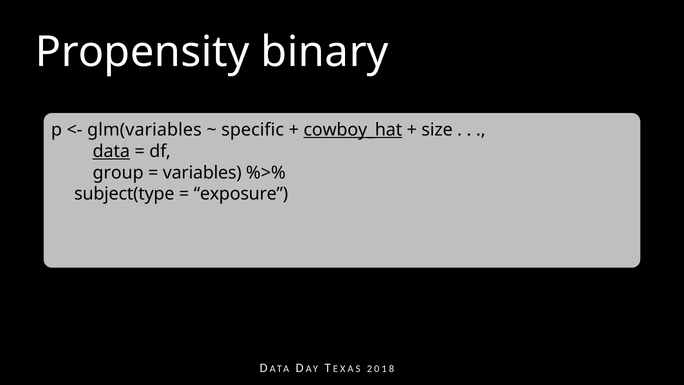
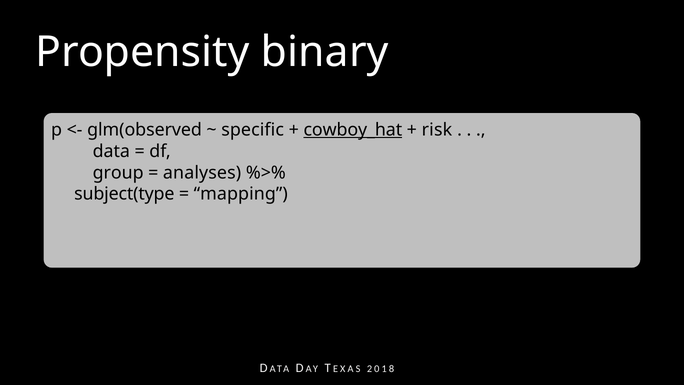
glm(variables: glm(variables -> glm(observed
size: size -> risk
data underline: present -> none
variables: variables -> analyses
exposure: exposure -> mapping
